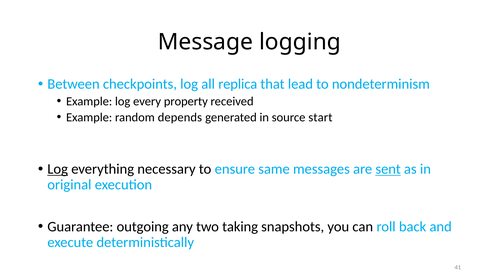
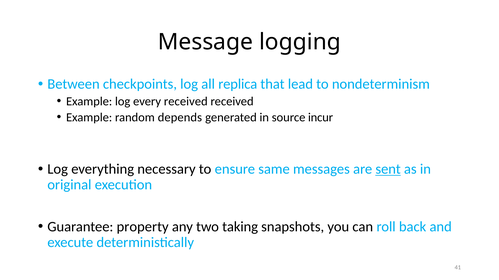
every property: property -> received
start: start -> incur
Log at (58, 170) underline: present -> none
outgoing: outgoing -> property
